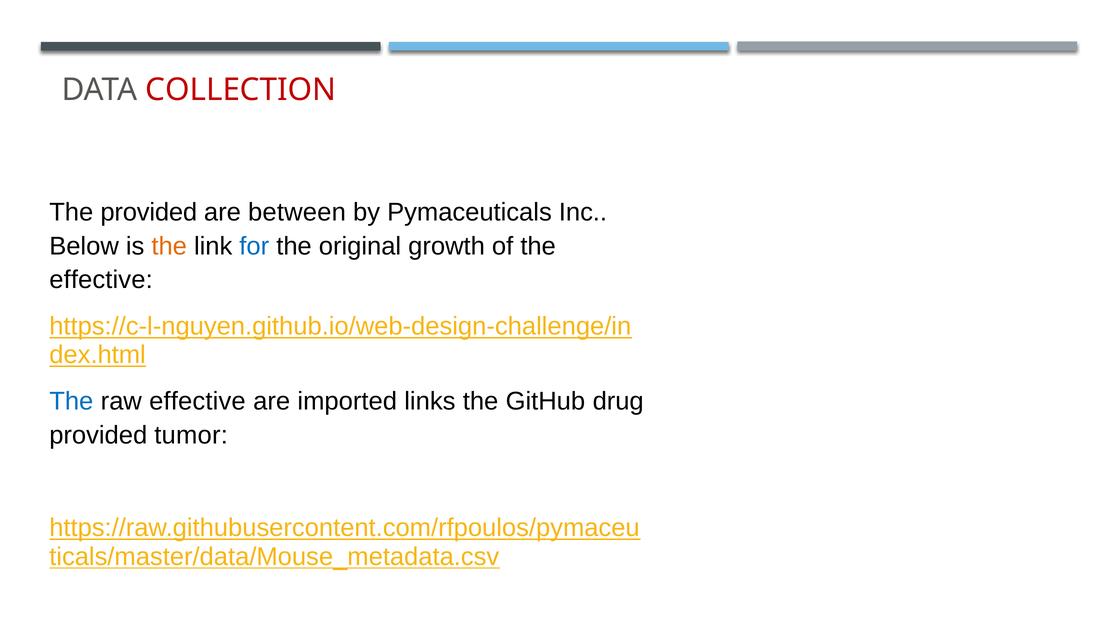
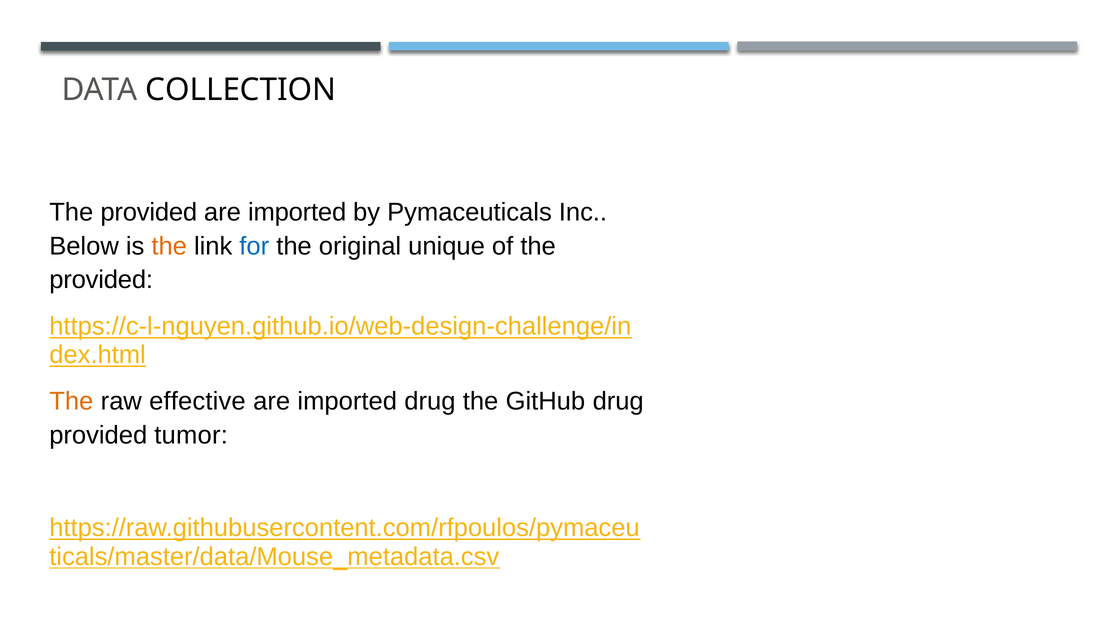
COLLECTION colour: red -> black
between at (297, 212): between -> imported
growth: growth -> unique
effective at (101, 280): effective -> provided
The at (71, 401) colour: blue -> orange
imported links: links -> drug
